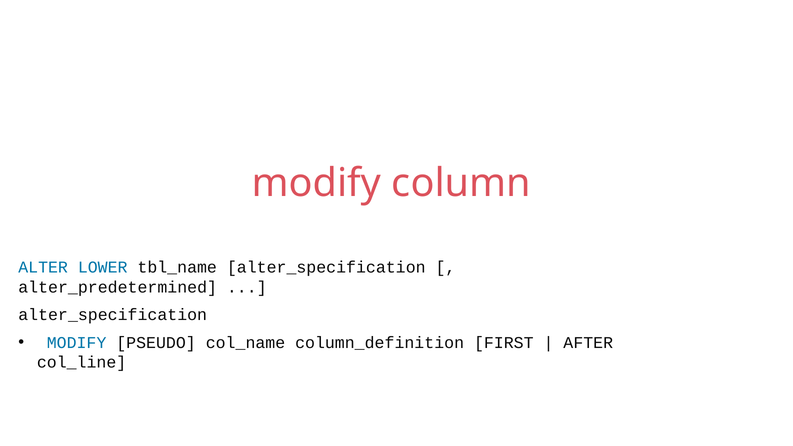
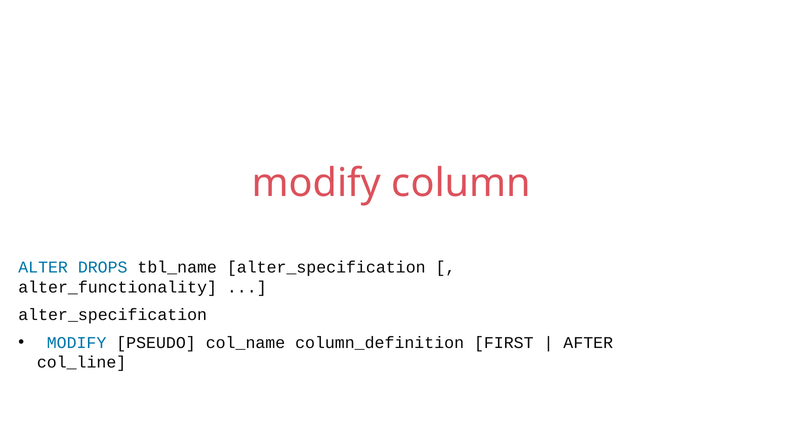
LOWER: LOWER -> DROPS
alter_predetermined: alter_predetermined -> alter_functionality
